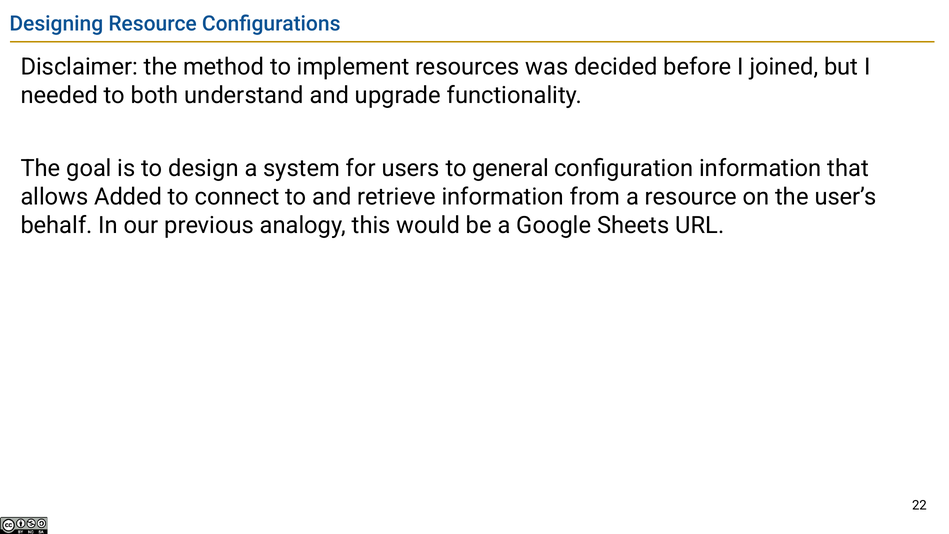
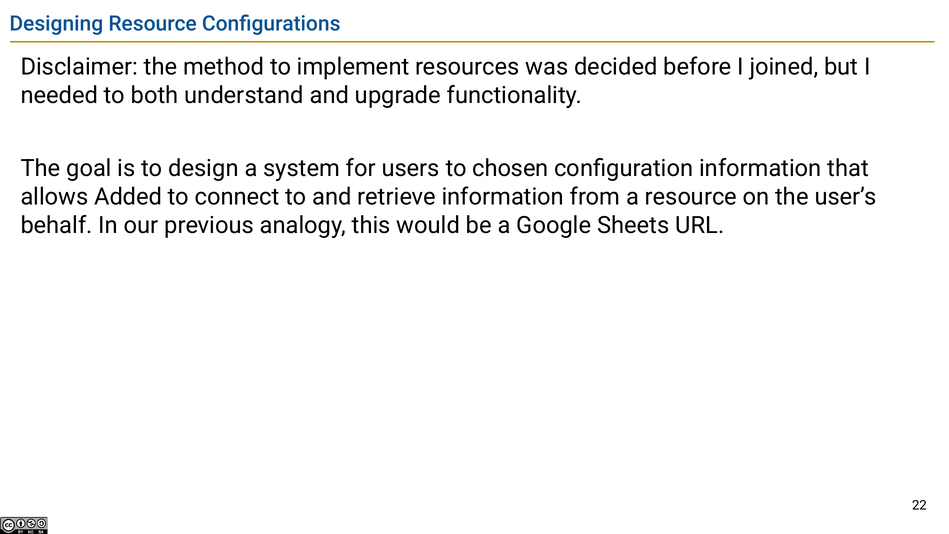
general: general -> chosen
